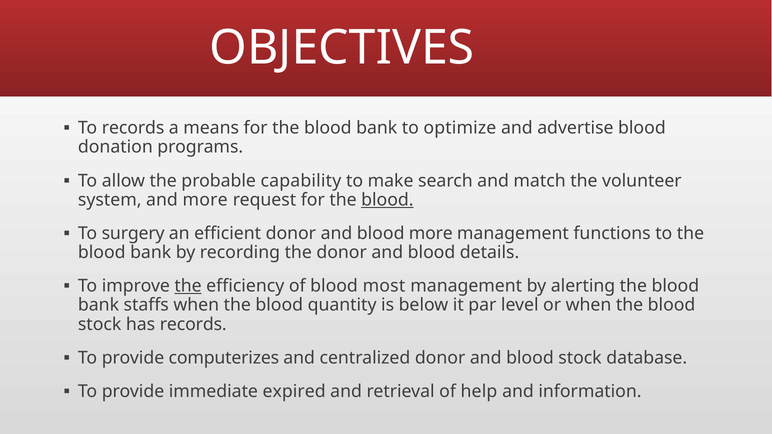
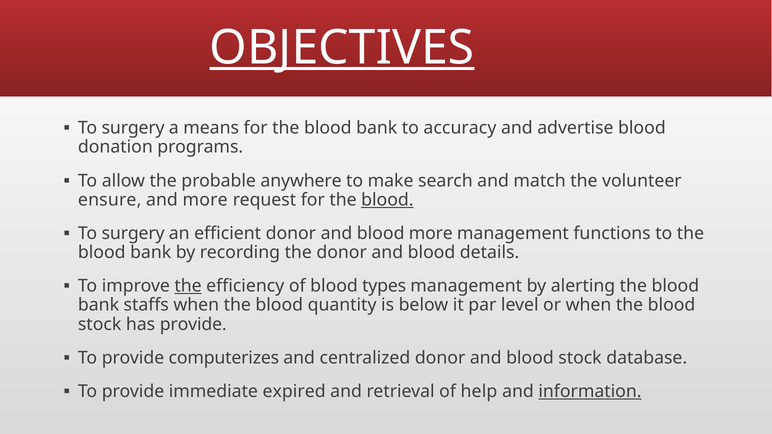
OBJECTIVES underline: none -> present
records at (133, 128): records -> surgery
optimize: optimize -> accuracy
capability: capability -> anywhere
system: system -> ensure
most: most -> types
has records: records -> provide
information underline: none -> present
